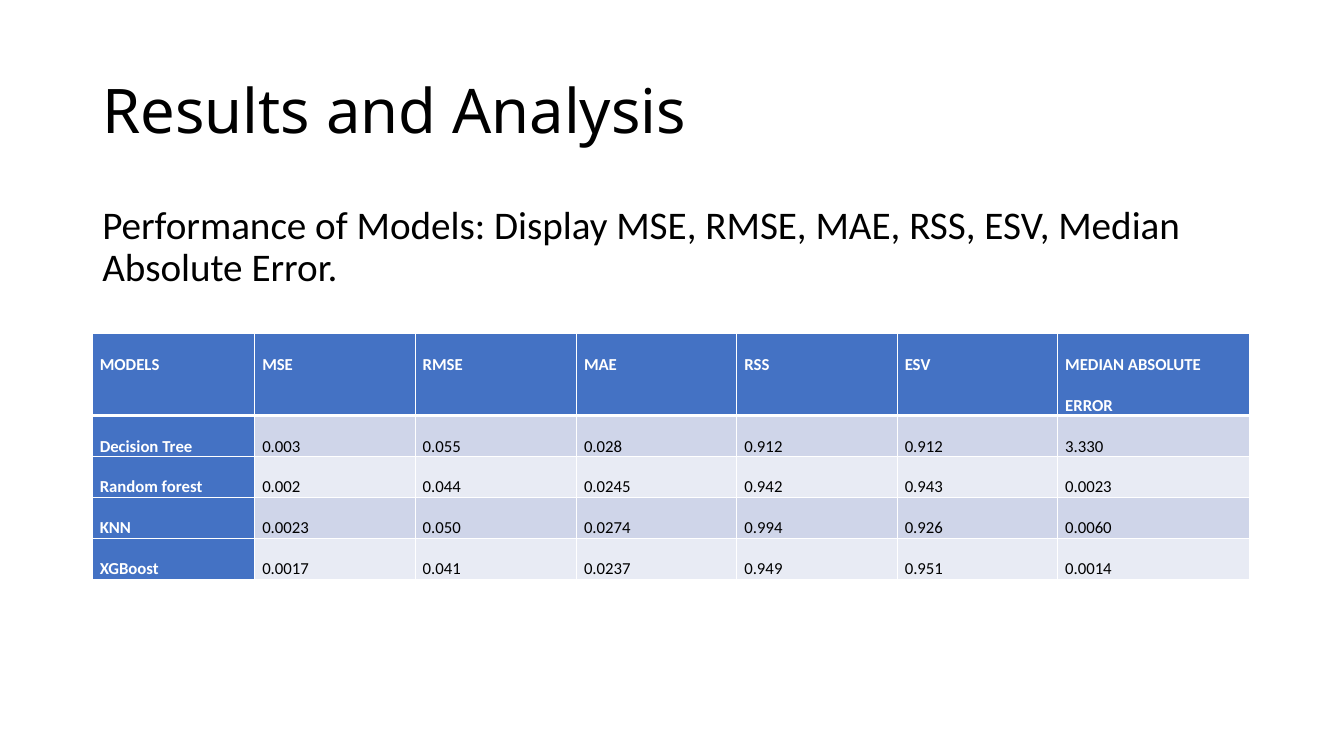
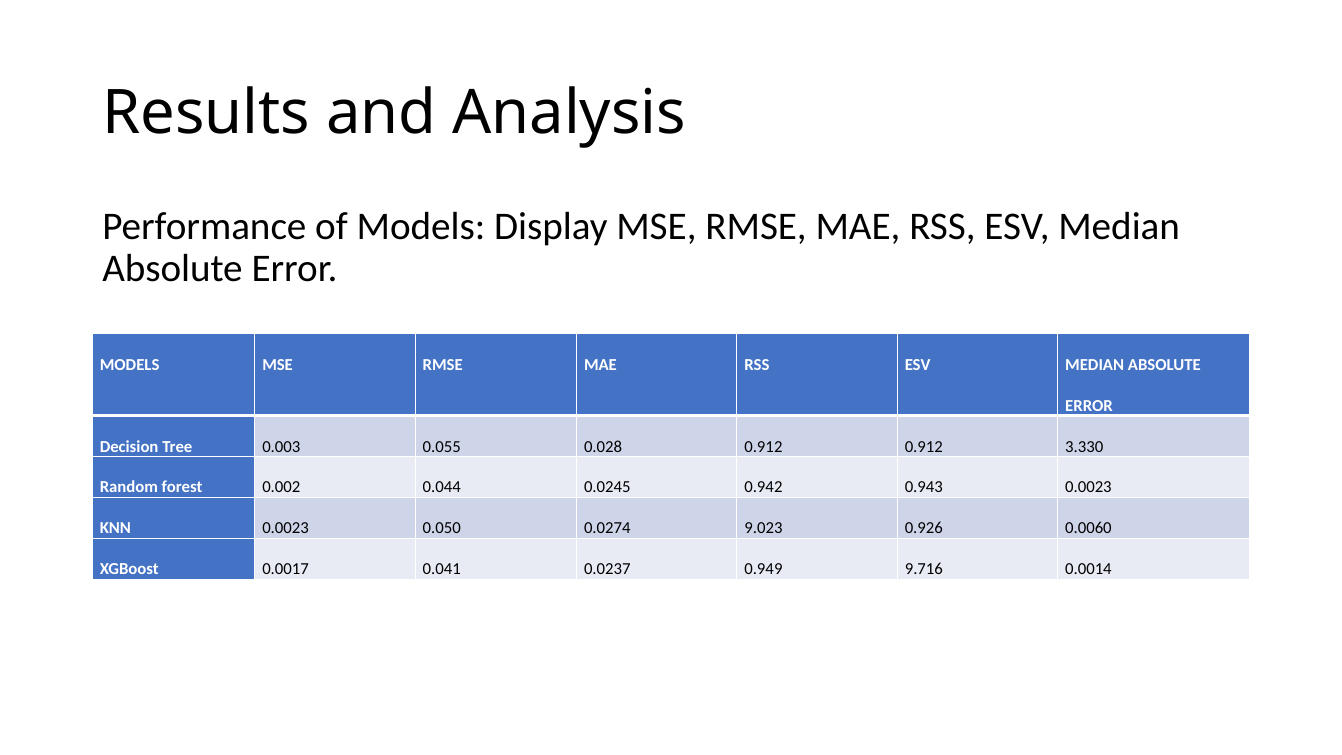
0.994: 0.994 -> 9.023
0.951: 0.951 -> 9.716
